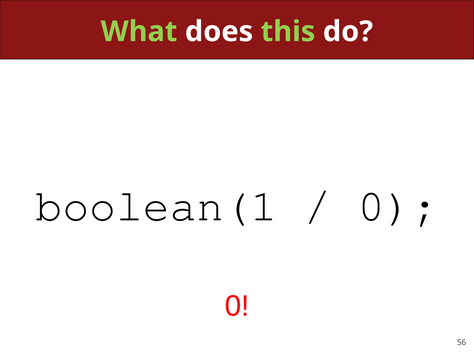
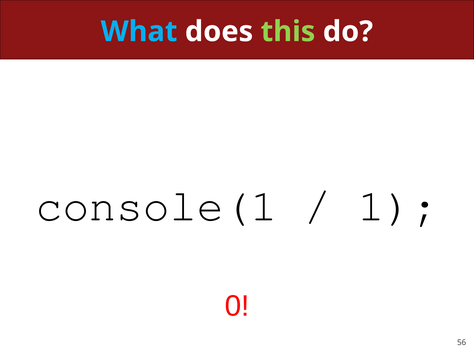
What colour: light green -> light blue
boolean(1: boolean(1 -> console(1
0 at (398, 206): 0 -> 1
